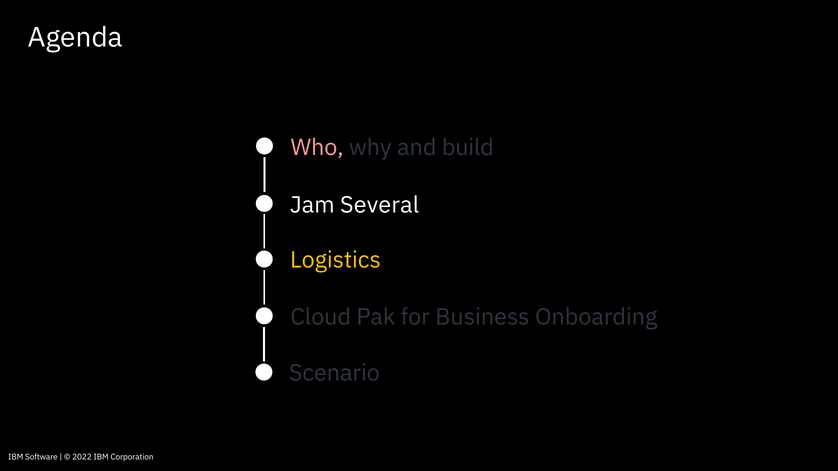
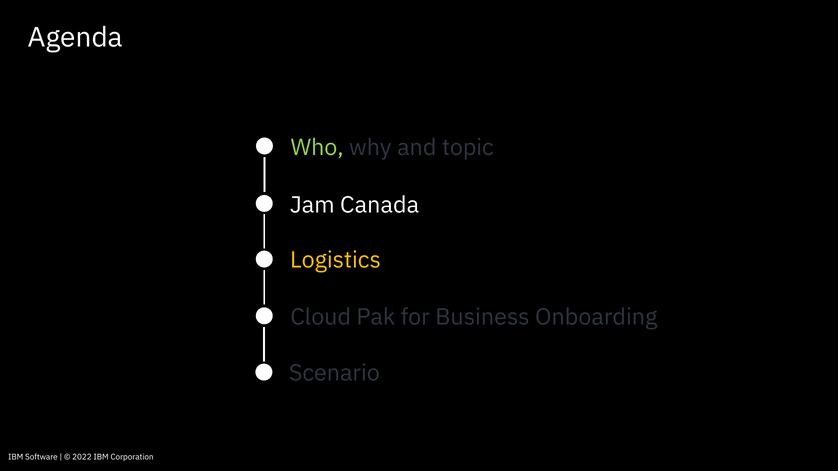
Who colour: pink -> light green
build: build -> topic
Several: Several -> Canada
